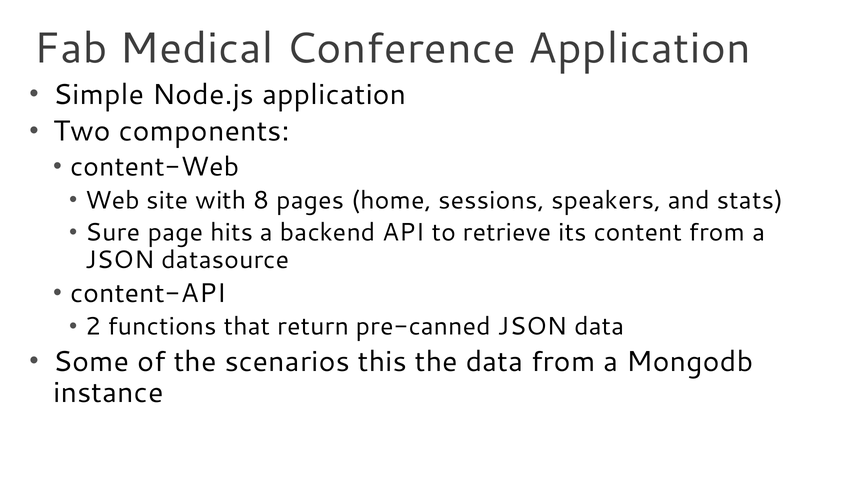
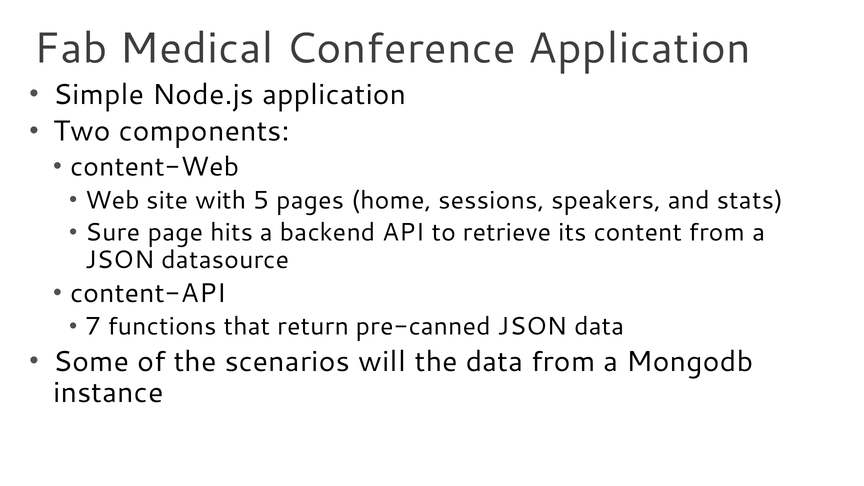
8: 8 -> 5
2: 2 -> 7
this: this -> will
